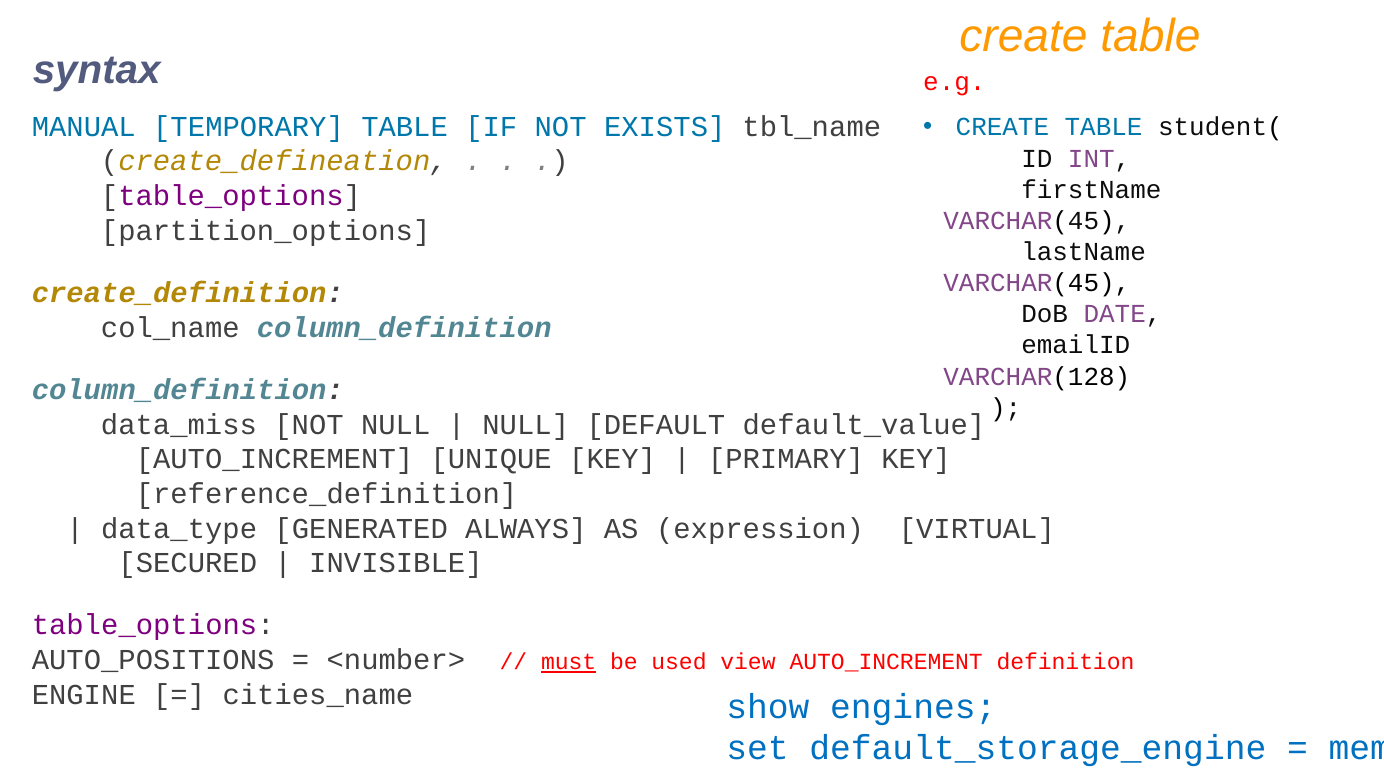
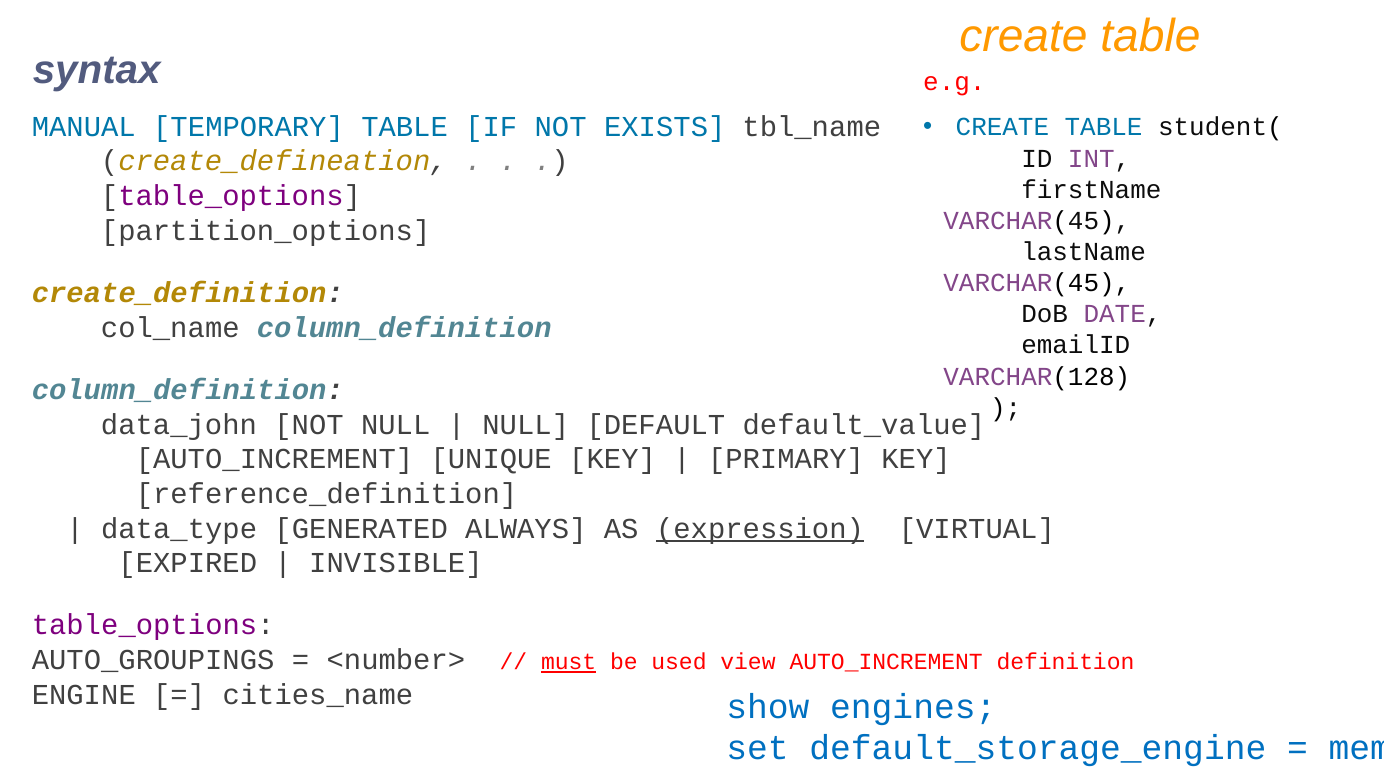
data_miss: data_miss -> data_john
expression underline: none -> present
SECURED: SECURED -> EXPIRED
AUTO_POSITIONS: AUTO_POSITIONS -> AUTO_GROUPINGS
